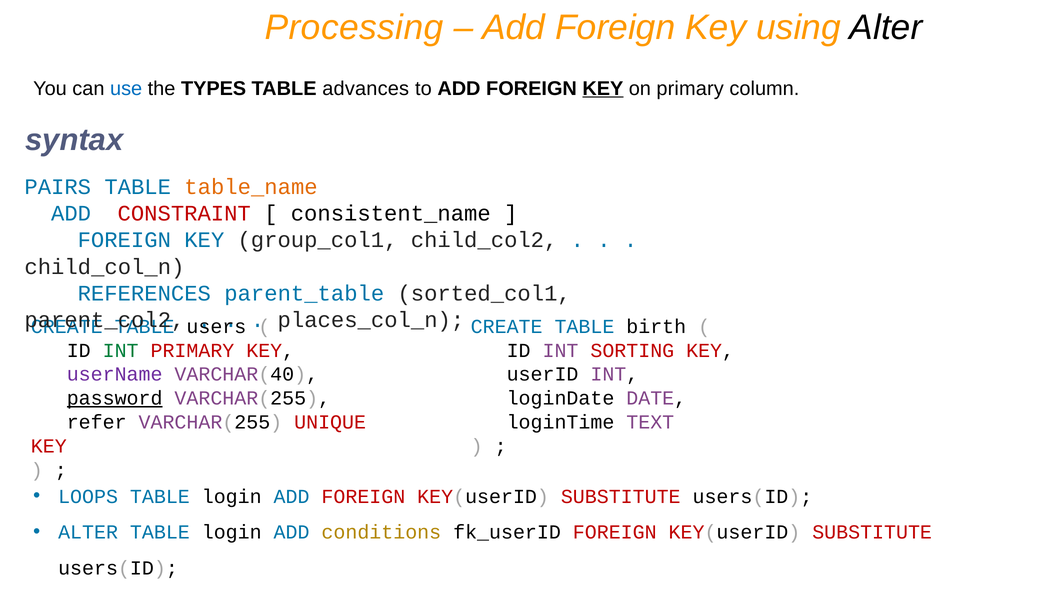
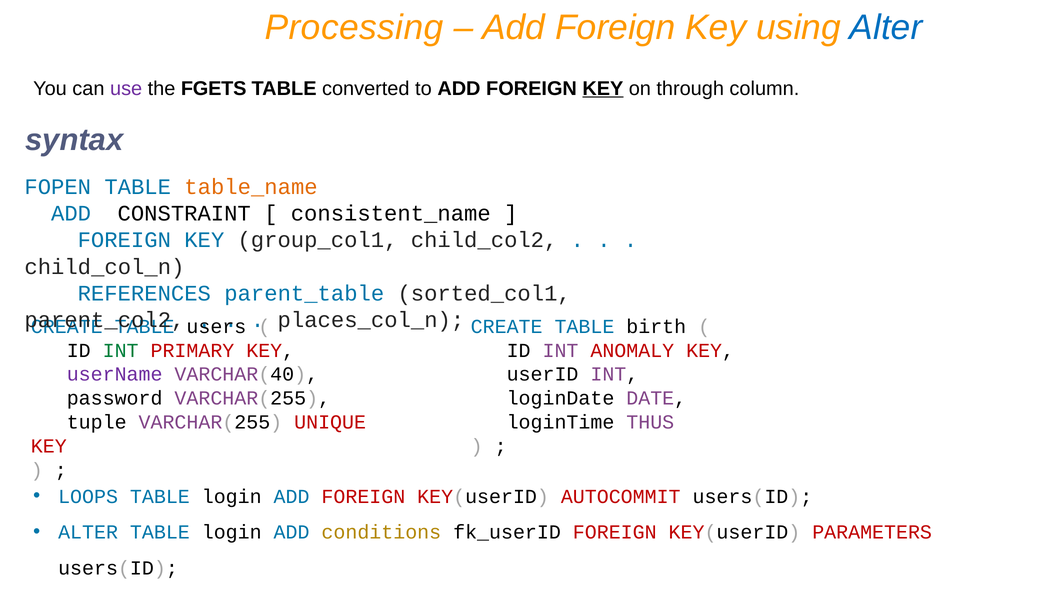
Alter at (886, 28) colour: black -> blue
use colour: blue -> purple
TYPES: TYPES -> FGETS
advances: advances -> converted
on primary: primary -> through
PAIRS: PAIRS -> FOPEN
CONSTRAINT colour: red -> black
SORTING: SORTING -> ANOMALY
password underline: present -> none
refer: refer -> tuple
TEXT: TEXT -> THUS
ADD FOREIGN KEY(userID SUBSTITUTE: SUBSTITUTE -> AUTOCOMMIT
fk_userID FOREIGN KEY(userID SUBSTITUTE: SUBSTITUTE -> PARAMETERS
